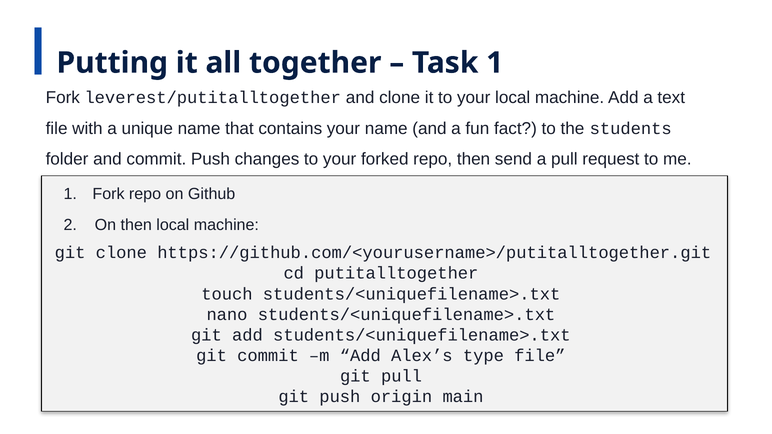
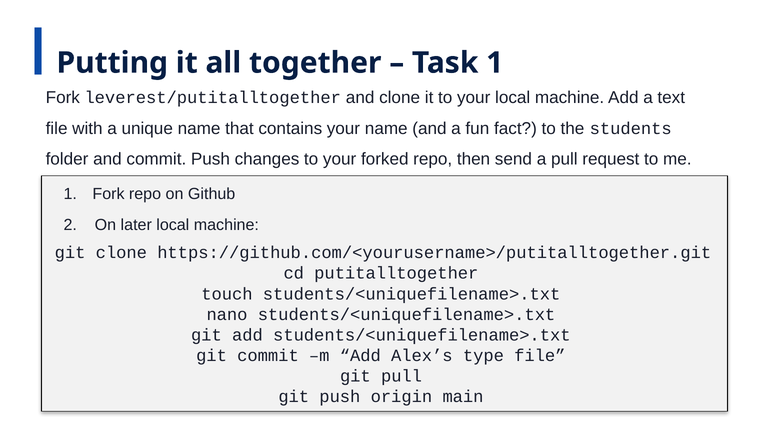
On then: then -> later
